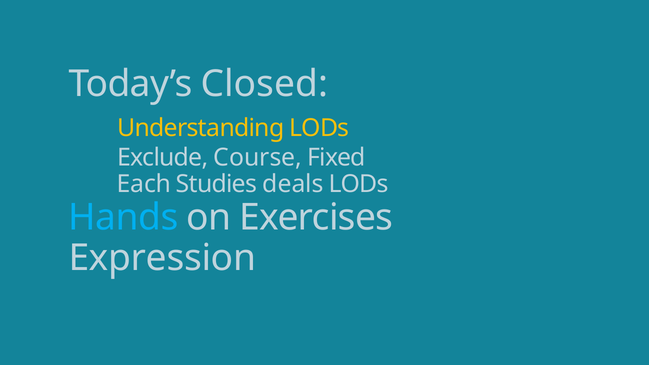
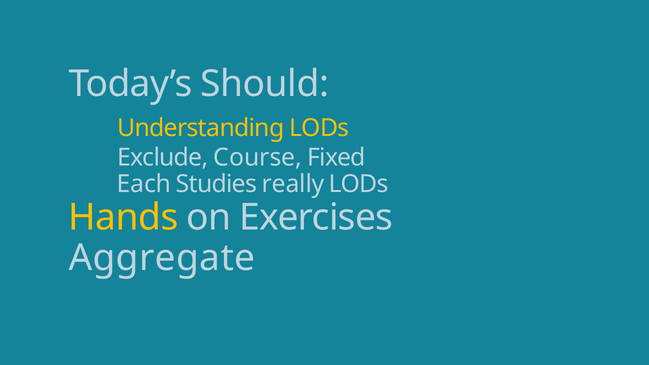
Closed: Closed -> Should
deals: deals -> really
Hands colour: light blue -> yellow
Expression: Expression -> Aggregate
